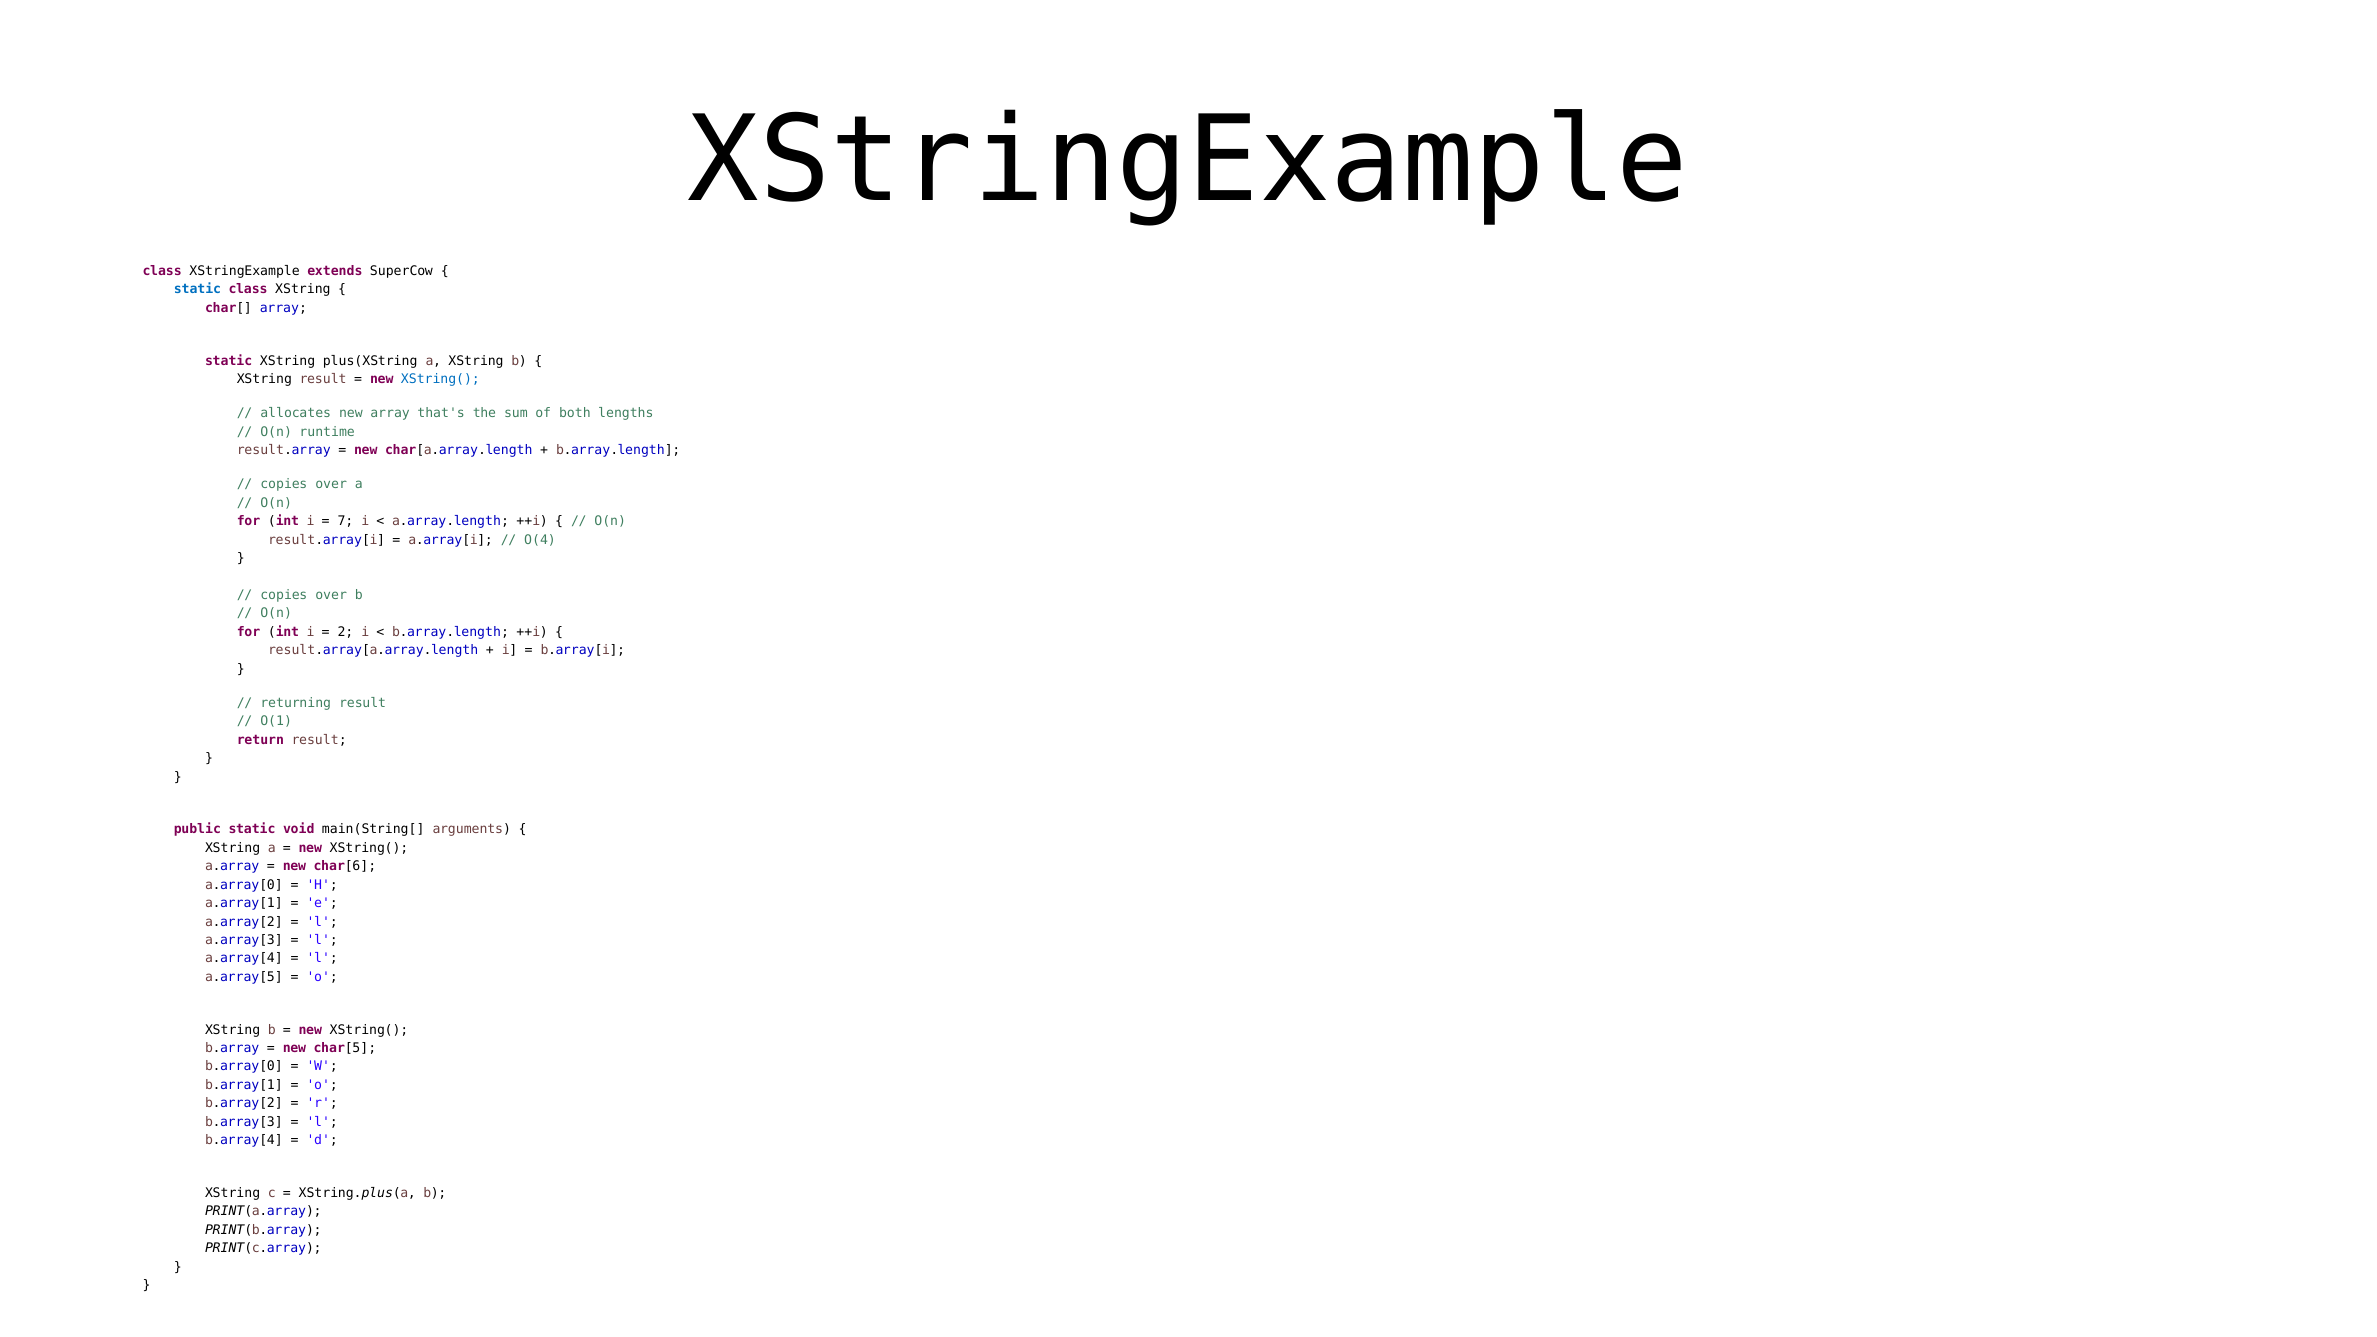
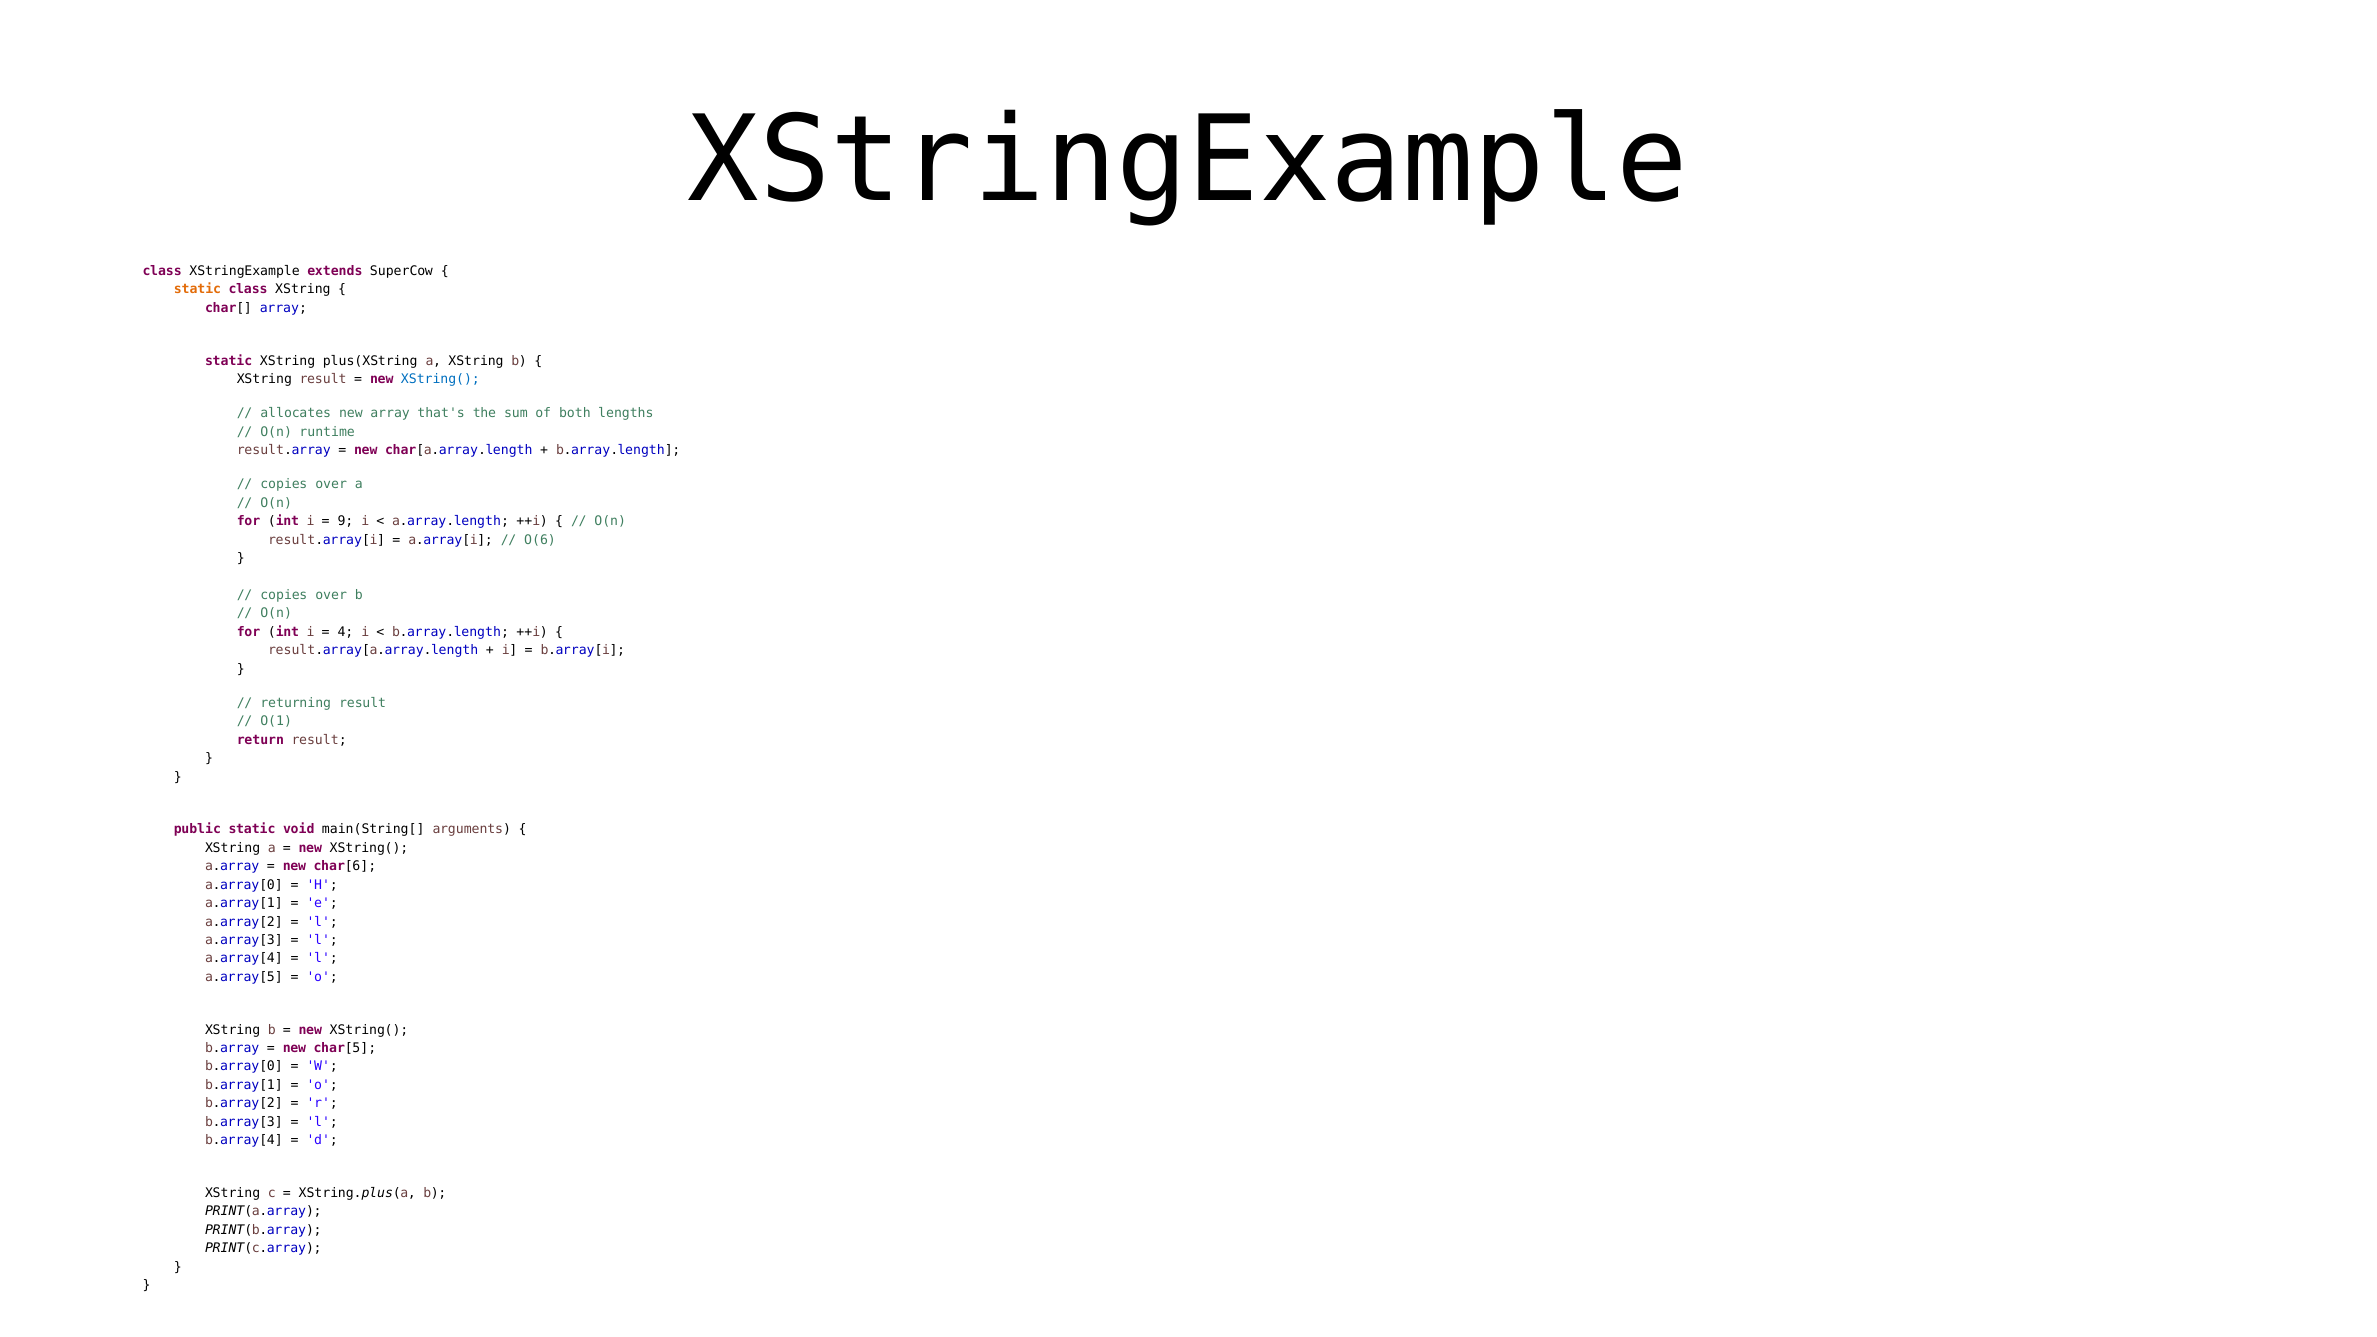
static at (197, 290) colour: blue -> orange
7: 7 -> 9
O(4: O(4 -> O(6
2: 2 -> 4
